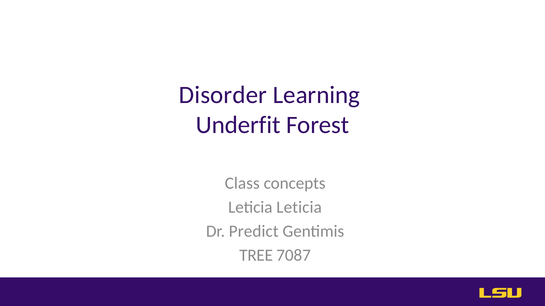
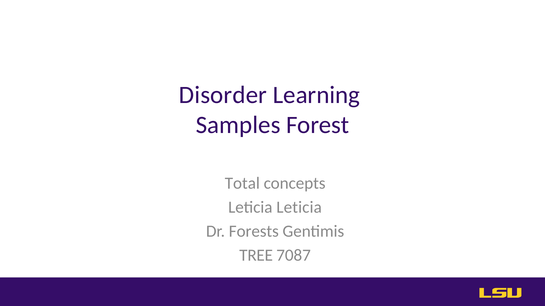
Underfit: Underfit -> Samples
Class: Class -> Total
Predict: Predict -> Forests
